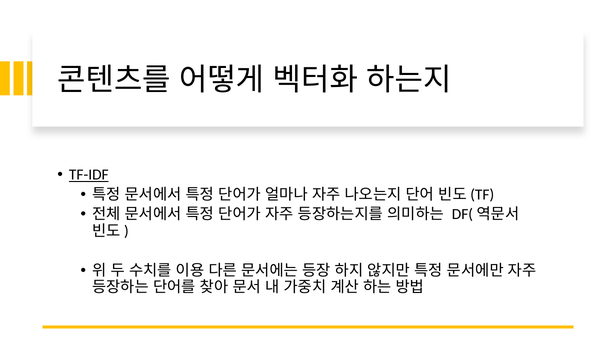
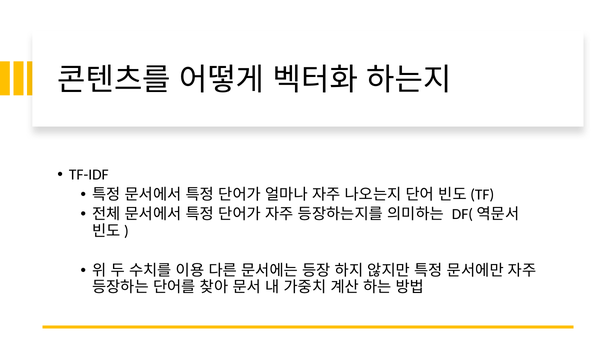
TF-IDF underline: present -> none
